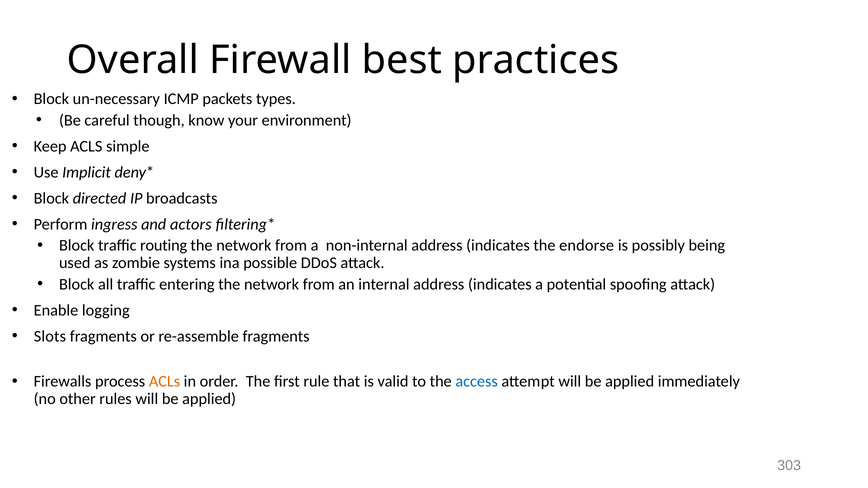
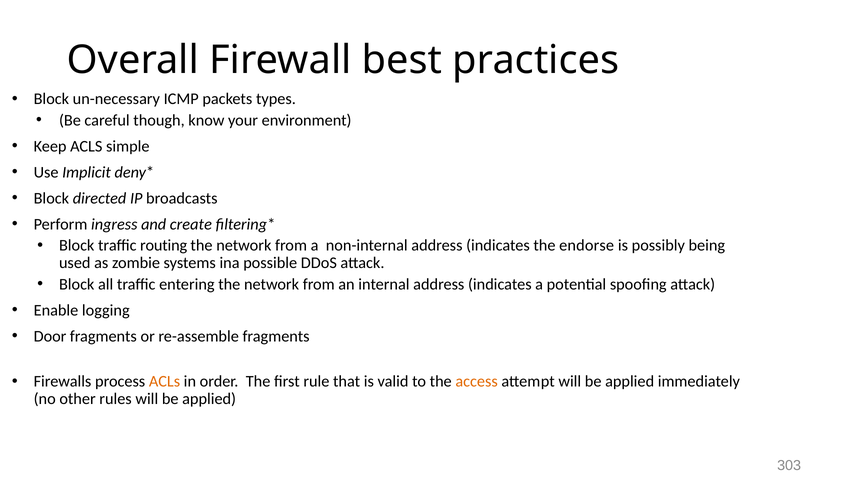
actors: actors -> create
Slots: Slots -> Door
access colour: blue -> orange
